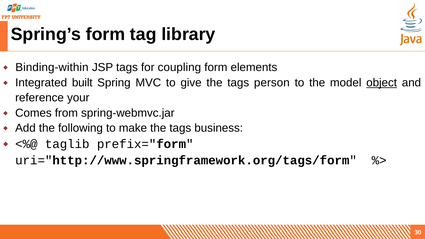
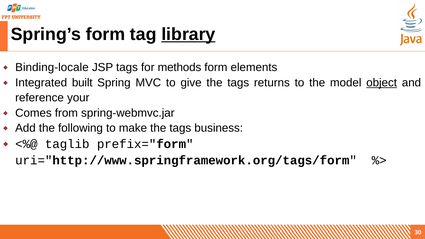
library underline: none -> present
Binding-within: Binding-within -> Binding-locale
coupling: coupling -> methods
person: person -> returns
